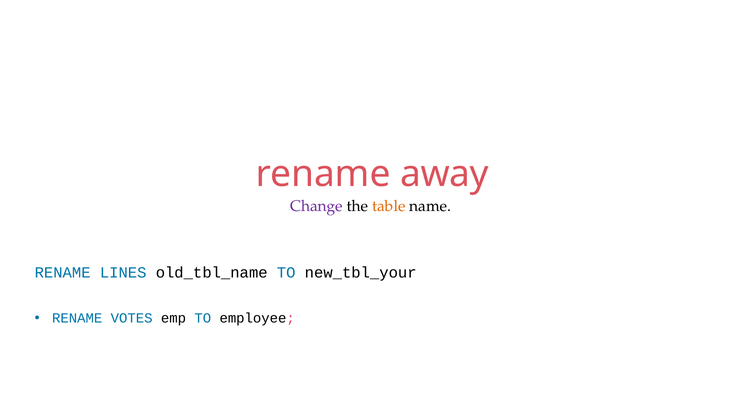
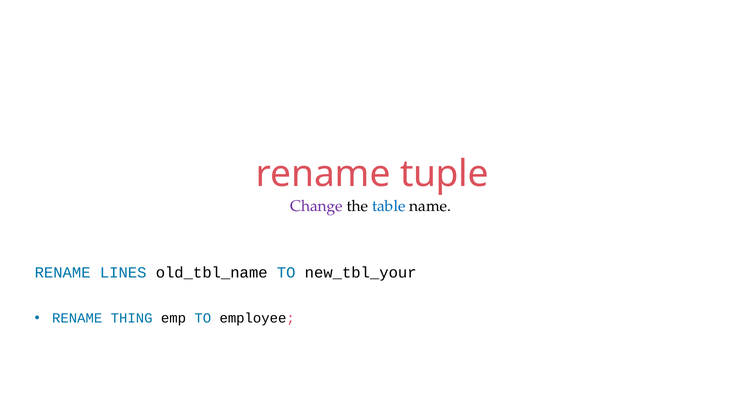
away: away -> tuple
table colour: orange -> blue
VOTES: VOTES -> THING
